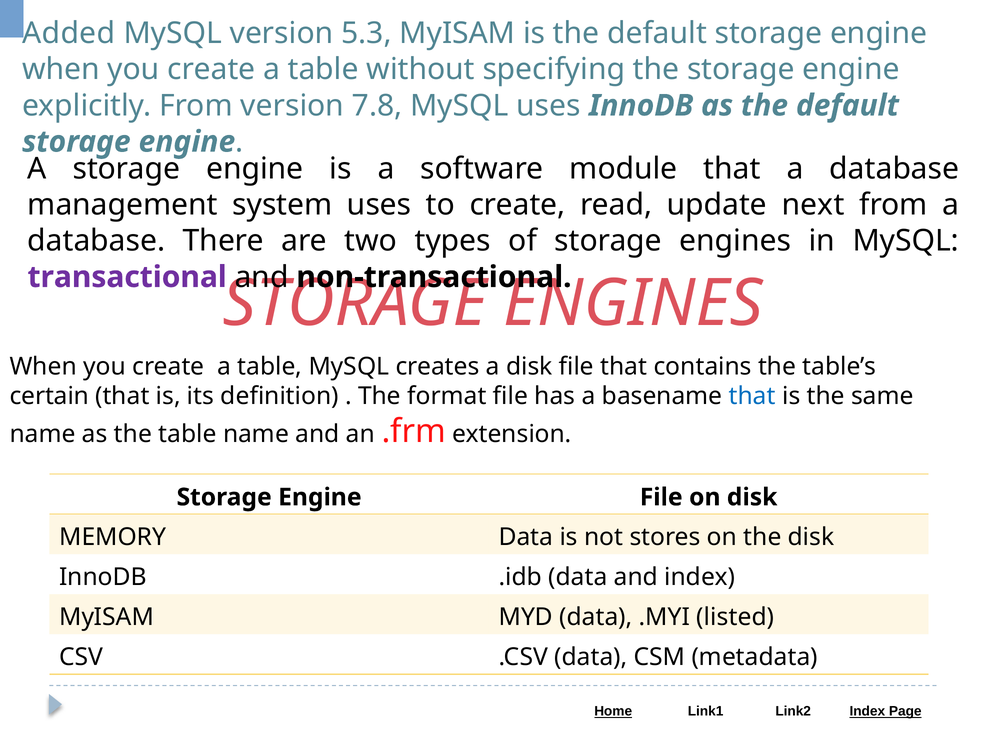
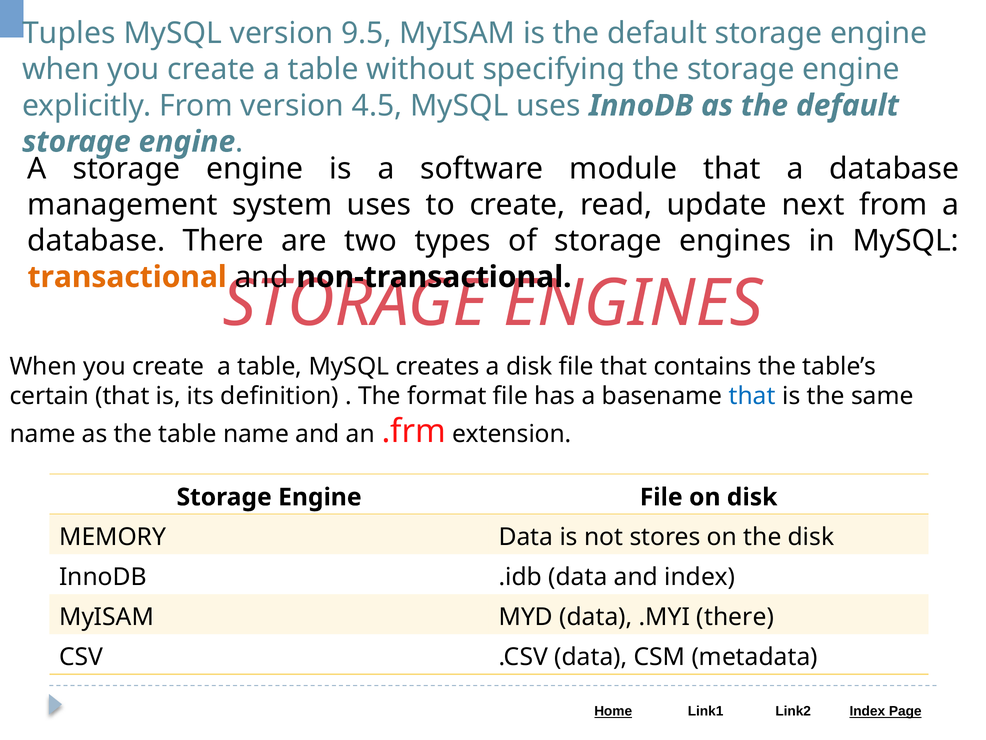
Added: Added -> Tuples
5.3: 5.3 -> 9.5
7.8: 7.8 -> 4.5
transactional colour: purple -> orange
.MYI listed: listed -> there
